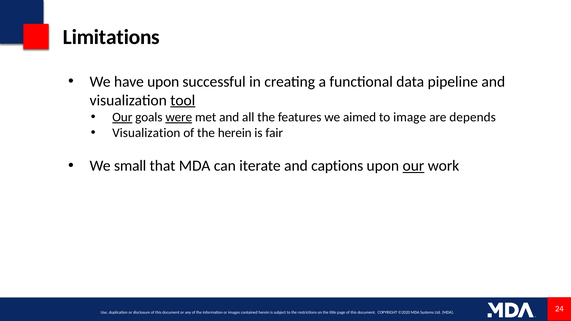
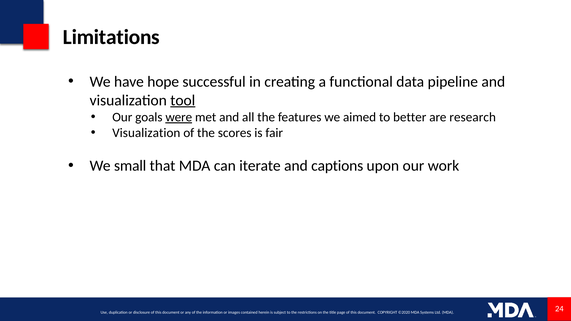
have upon: upon -> hope
Our at (122, 117) underline: present -> none
image: image -> better
depends: depends -> research
the herein: herein -> scores
our at (413, 166) underline: present -> none
